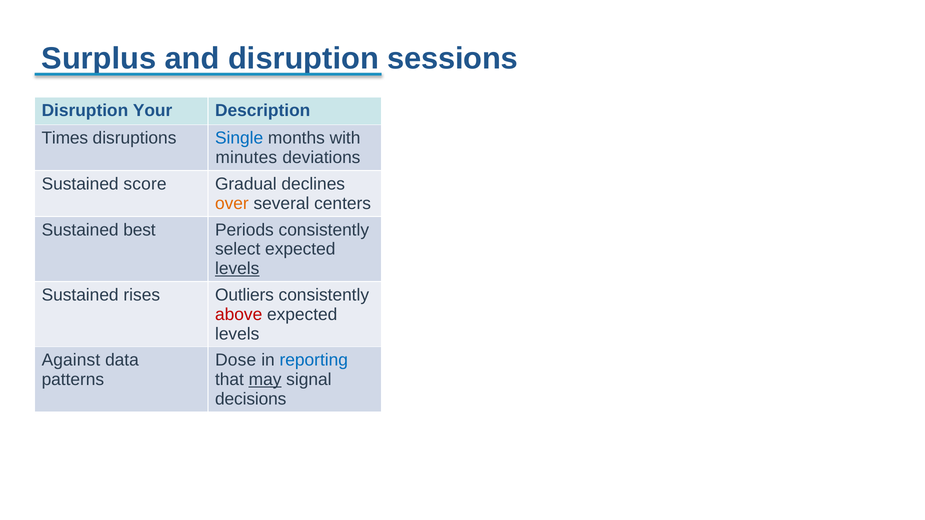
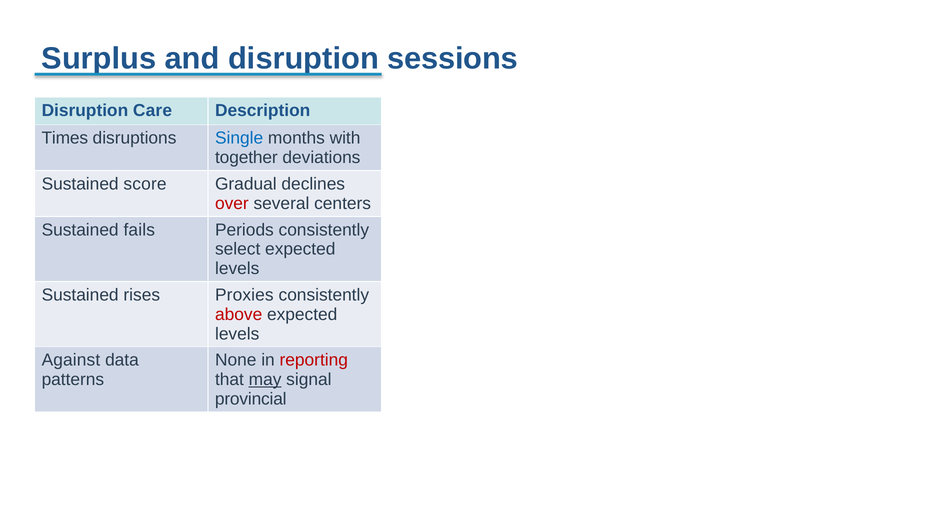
Your: Your -> Care
minutes: minutes -> together
over colour: orange -> red
best: best -> fails
levels at (237, 269) underline: present -> none
Outliers: Outliers -> Proxies
Dose: Dose -> None
reporting colour: blue -> red
decisions: decisions -> provincial
